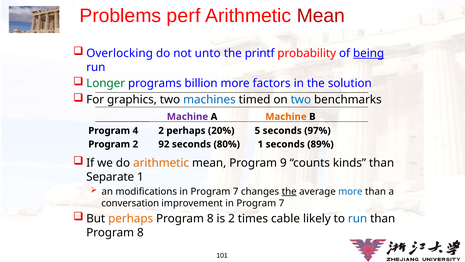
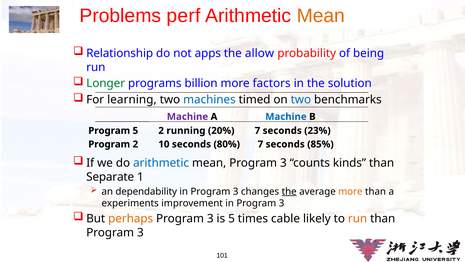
Mean at (321, 16) colour: red -> orange
Overlocking: Overlocking -> Relationship
unto: unto -> apps
printf: printf -> allow
being underline: present -> none
graphics: graphics -> learning
Machine at (286, 117) colour: orange -> blue
Program 4: 4 -> 5
2 perhaps: perhaps -> running
20% 5: 5 -> 7
97%: 97% -> 23%
92: 92 -> 10
80% 1: 1 -> 7
89%: 89% -> 85%
arithmetic at (161, 163) colour: orange -> blue
mean Program 9: 9 -> 3
modifications: modifications -> dependability
7 at (236, 191): 7 -> 3
more at (350, 191) colour: blue -> orange
conversation: conversation -> experiments
improvement in Program 7: 7 -> 3
8 at (210, 218): 8 -> 3
is 2: 2 -> 5
run at (358, 218) colour: blue -> orange
8 at (140, 232): 8 -> 3
